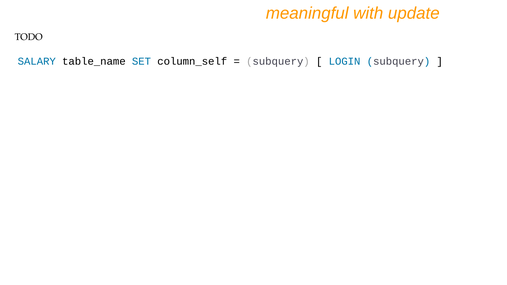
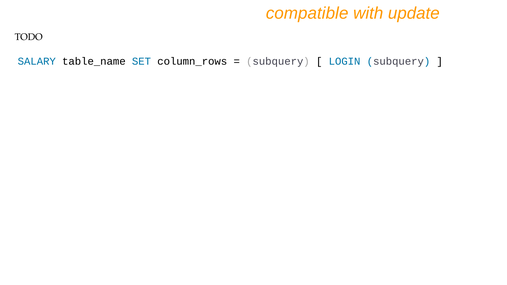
meaningful: meaningful -> compatible
column_self: column_self -> column_rows
